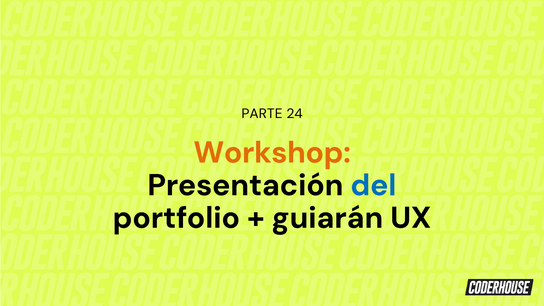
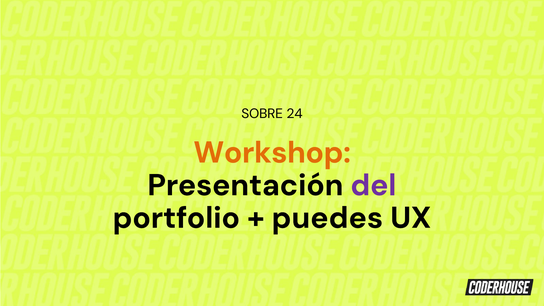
PARTE: PARTE -> SOBRE
del colour: blue -> purple
guiarán: guiarán -> puedes
